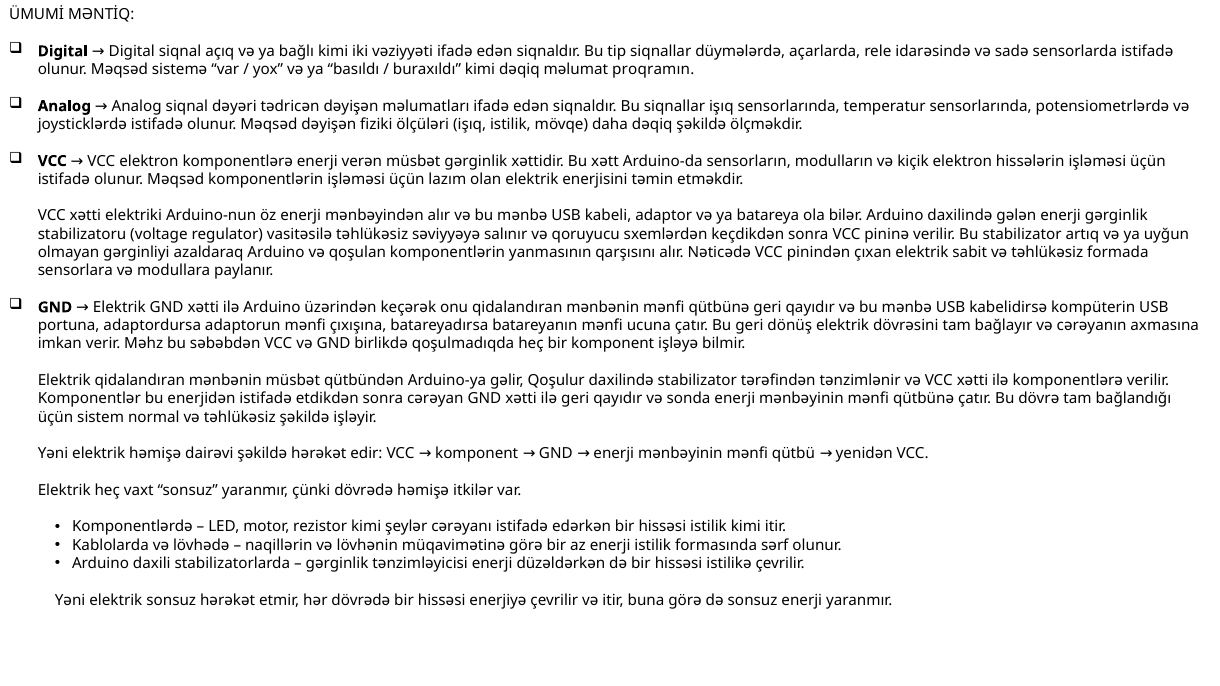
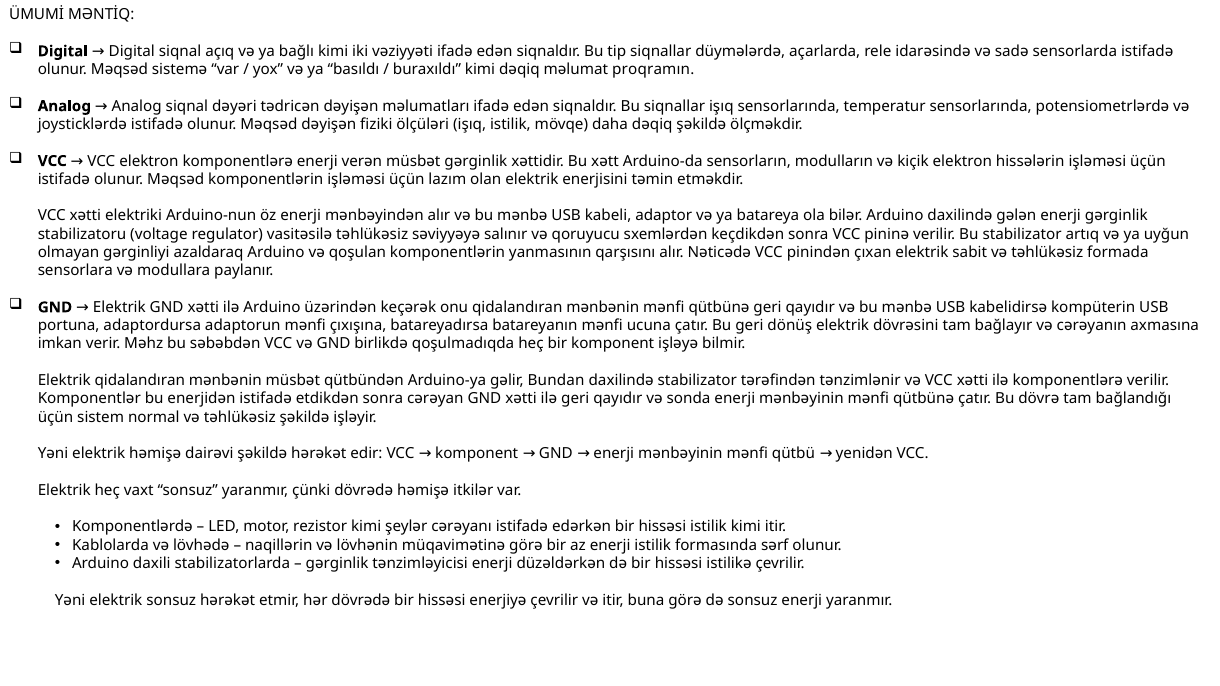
Qoşulur: Qoşulur -> Bundan
